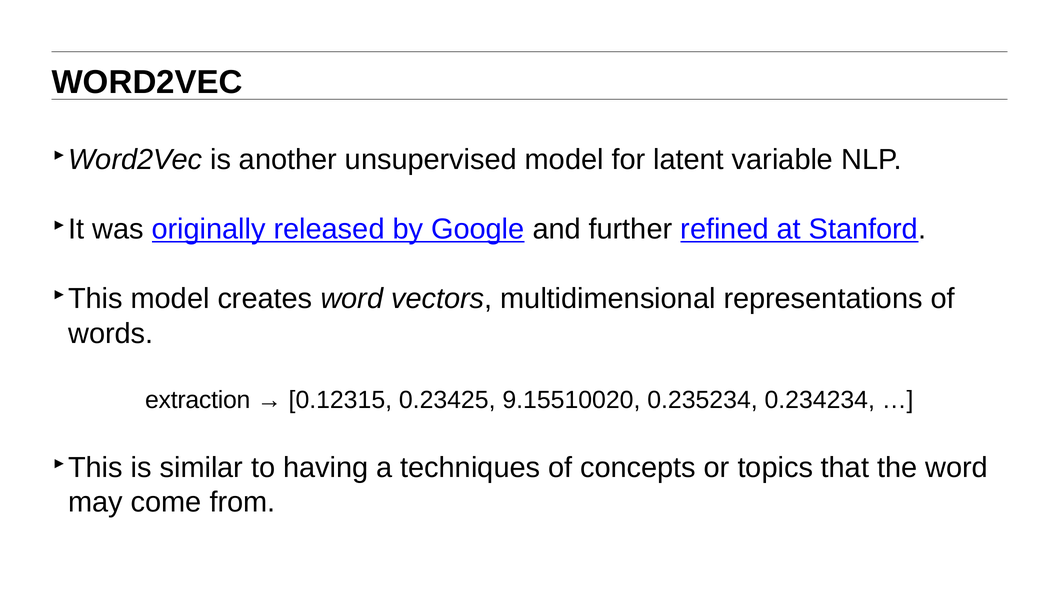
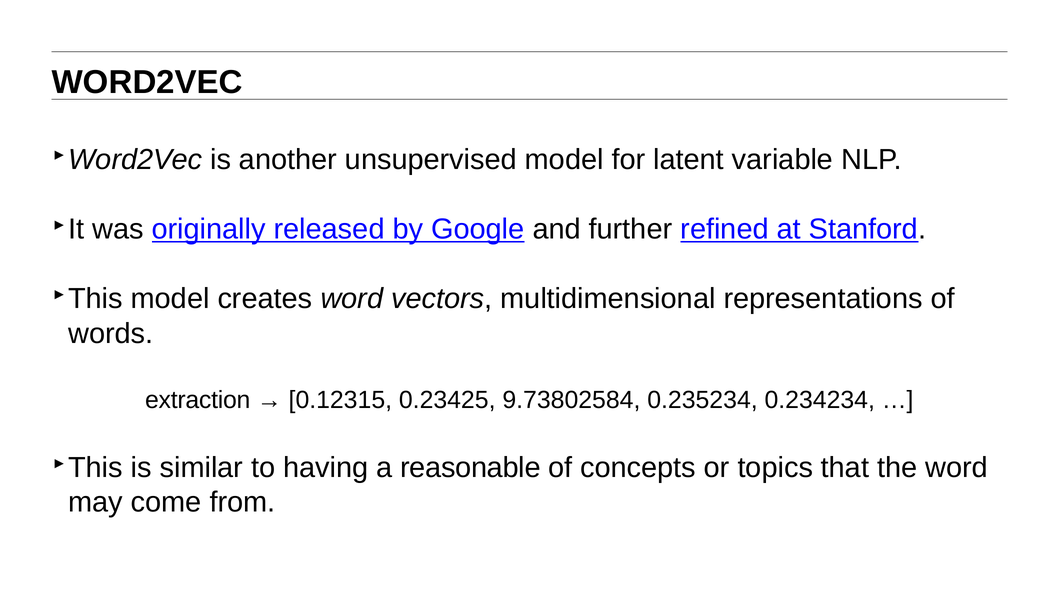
9.15510020: 9.15510020 -> 9.73802584
techniques: techniques -> reasonable
